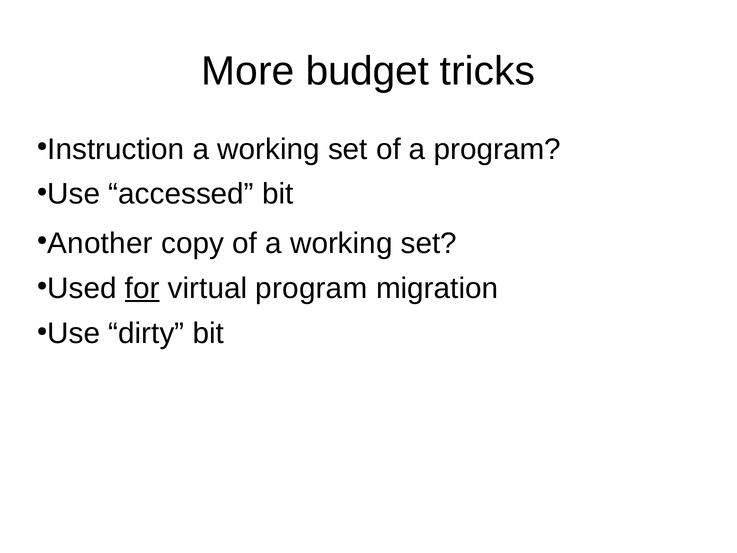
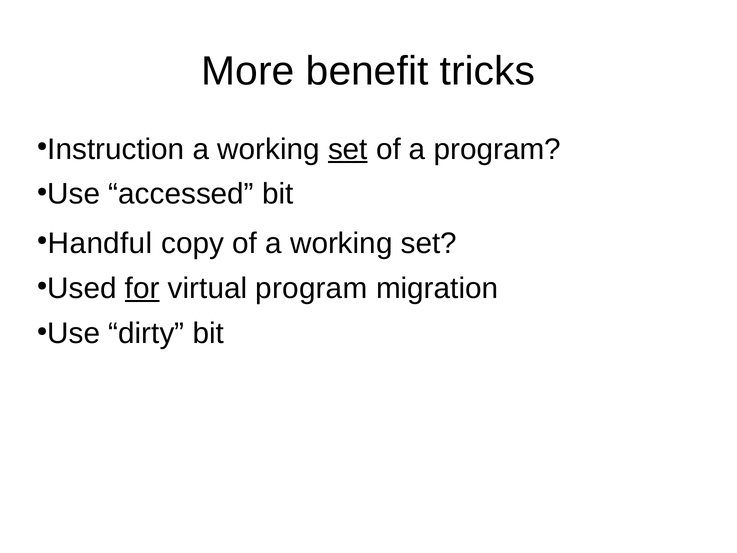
budget: budget -> benefit
set at (348, 149) underline: none -> present
Another: Another -> Handful
